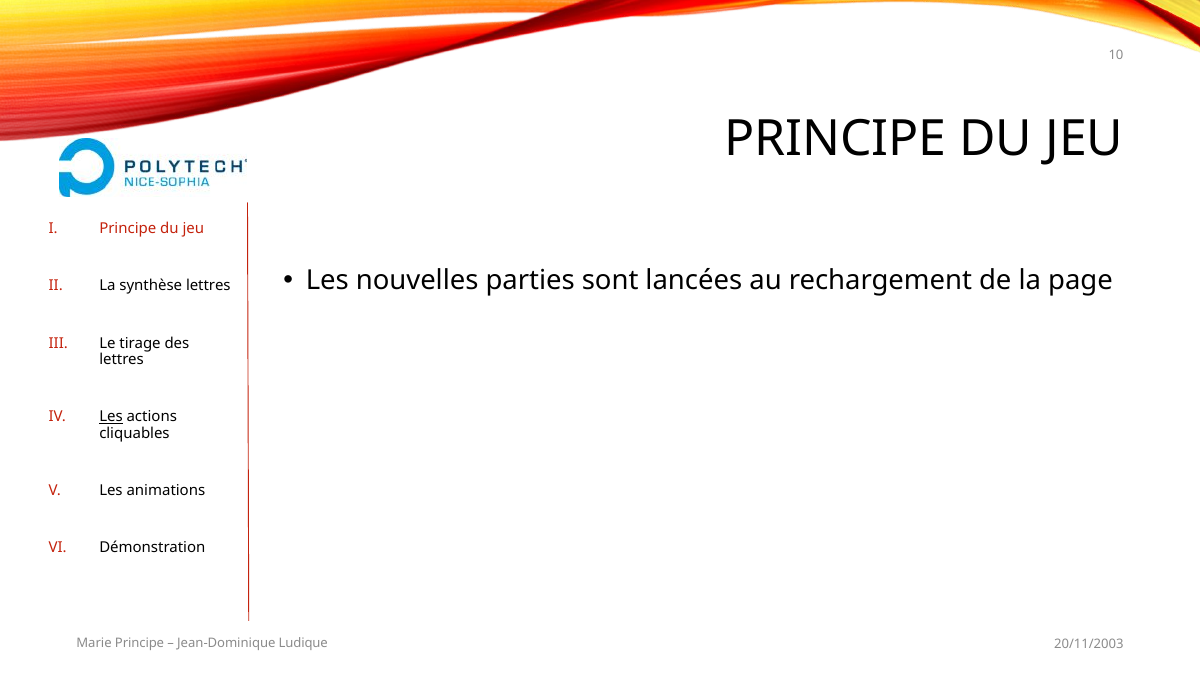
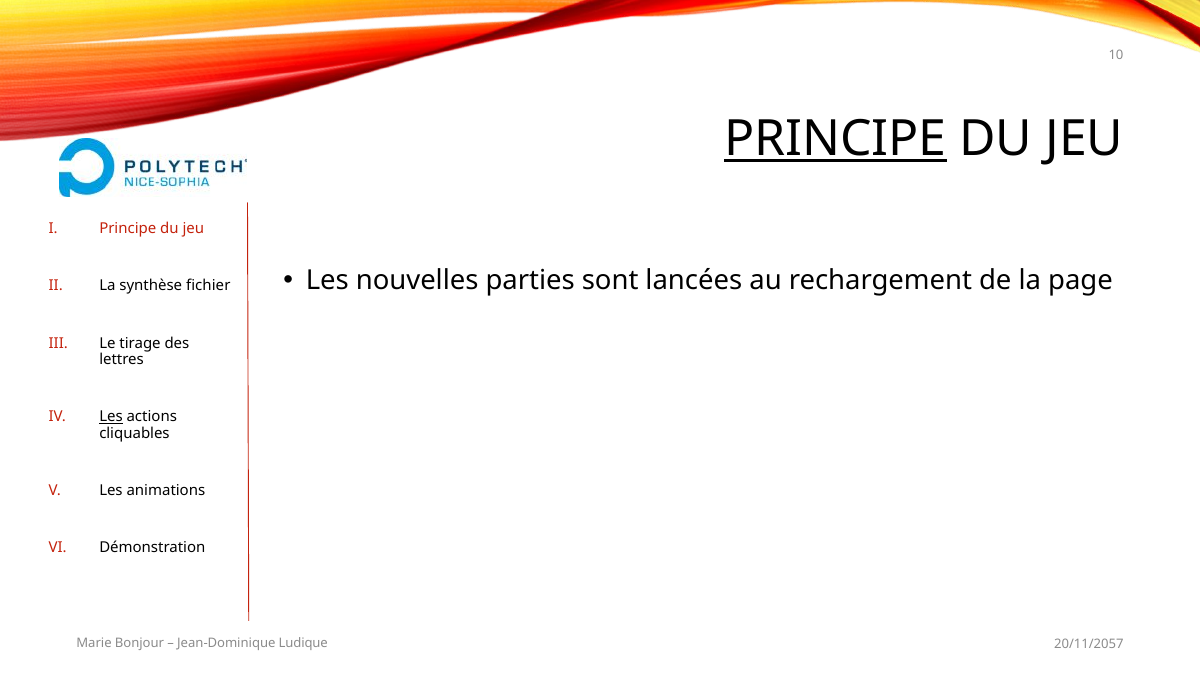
PRINCIPE at (835, 139) underline: none -> present
synthèse lettres: lettres -> fichier
Marie Principe: Principe -> Bonjour
20/11/2003: 20/11/2003 -> 20/11/2057
